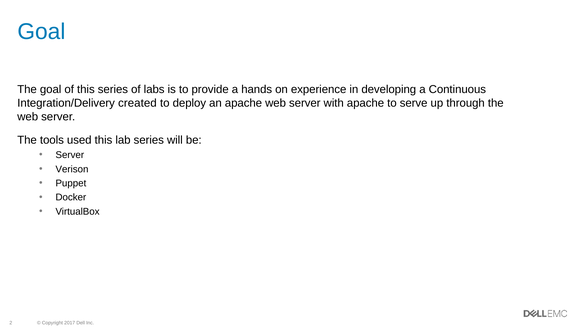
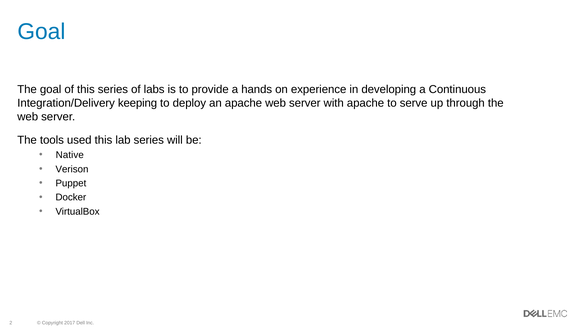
created: created -> keeping
Server at (70, 155): Server -> Native
